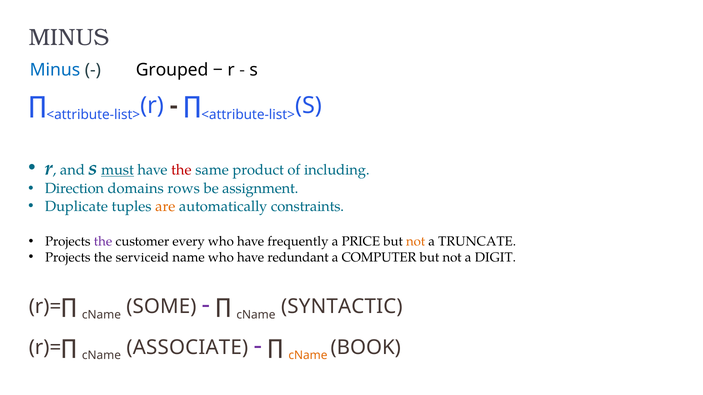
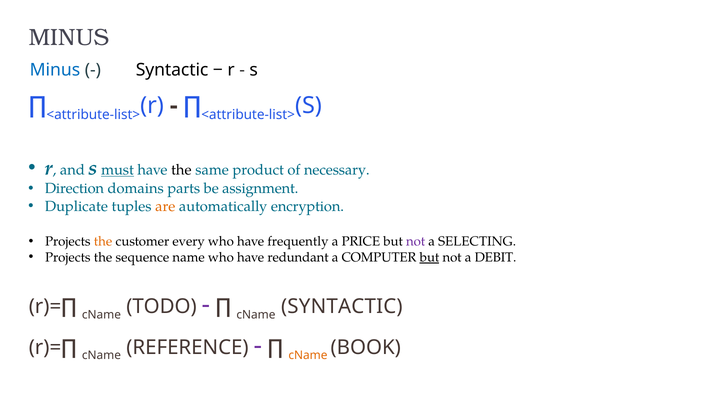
Grouped at (172, 70): Grouped -> Syntactic
the at (181, 170) colour: red -> black
including: including -> necessary
rows: rows -> parts
constraints: constraints -> encryption
the at (103, 242) colour: purple -> orange
not at (416, 242) colour: orange -> purple
TRUNCATE: TRUNCATE -> SELECTING
serviceid: serviceid -> sequence
but at (430, 258) underline: none -> present
DIGIT: DIGIT -> DEBIT
SOME: SOME -> TODO
ASSOCIATE: ASSOCIATE -> REFERENCE
